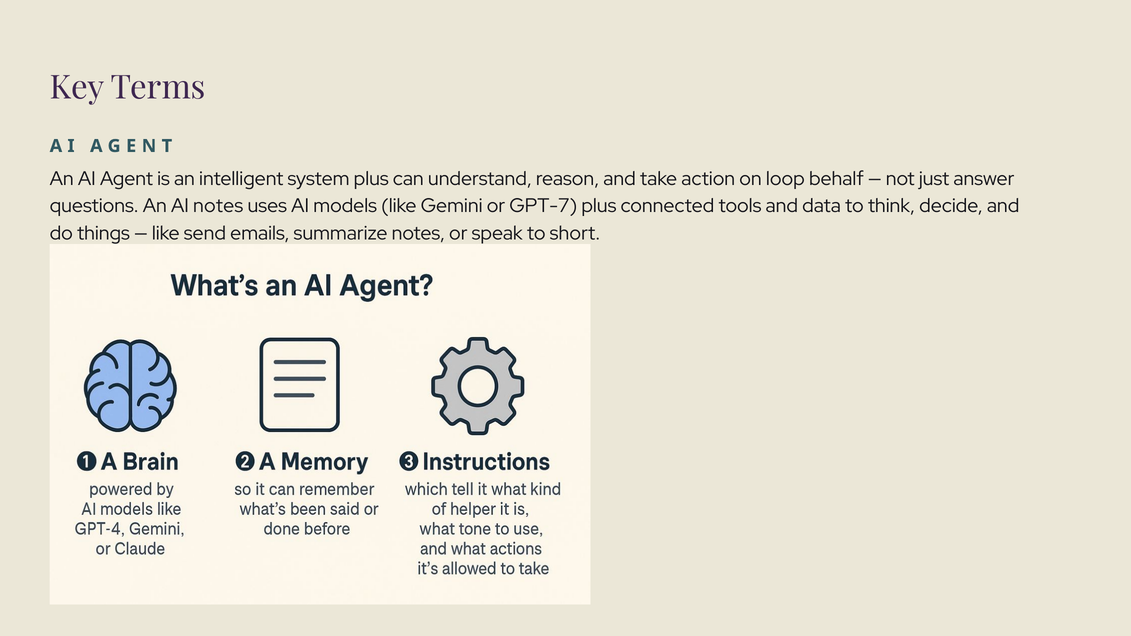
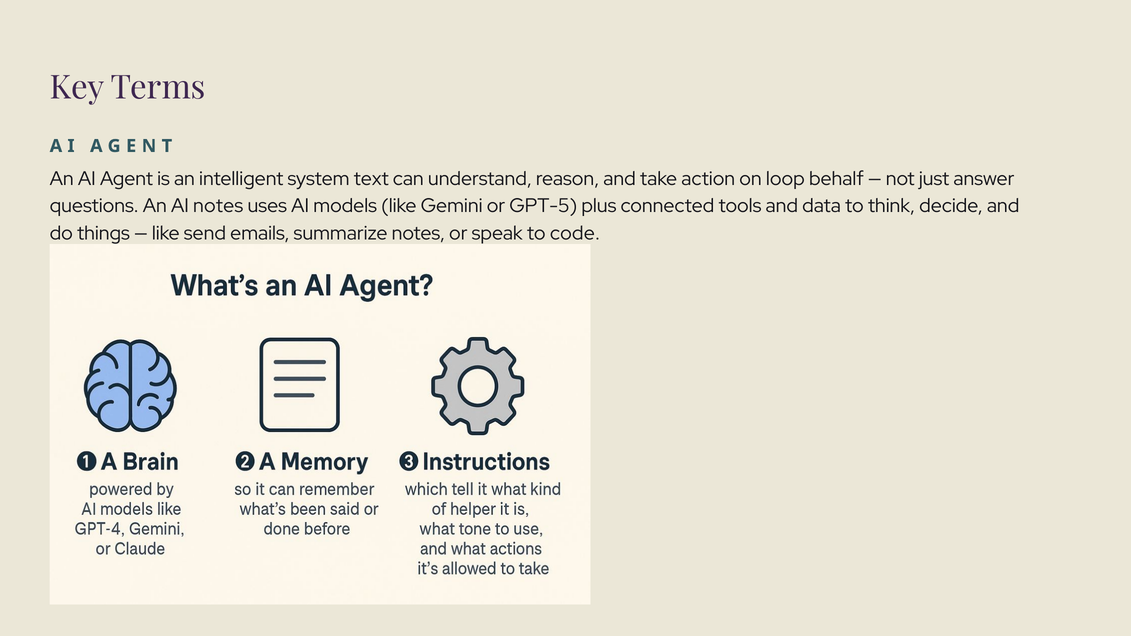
system plus: plus -> text
GPT-7: GPT-7 -> GPT-5
short: short -> code
